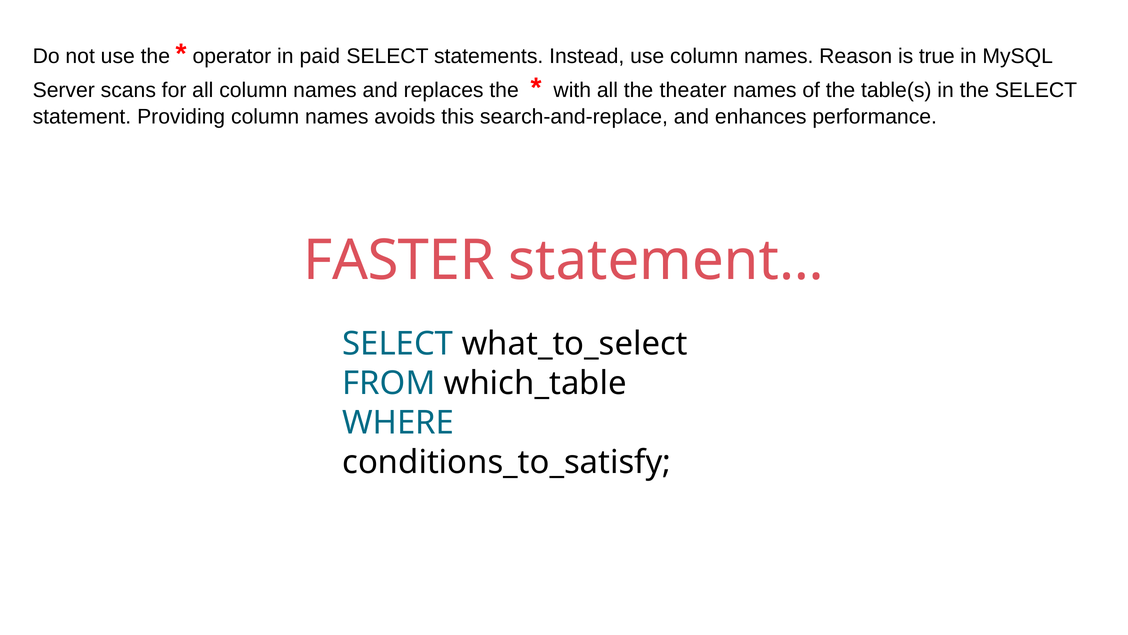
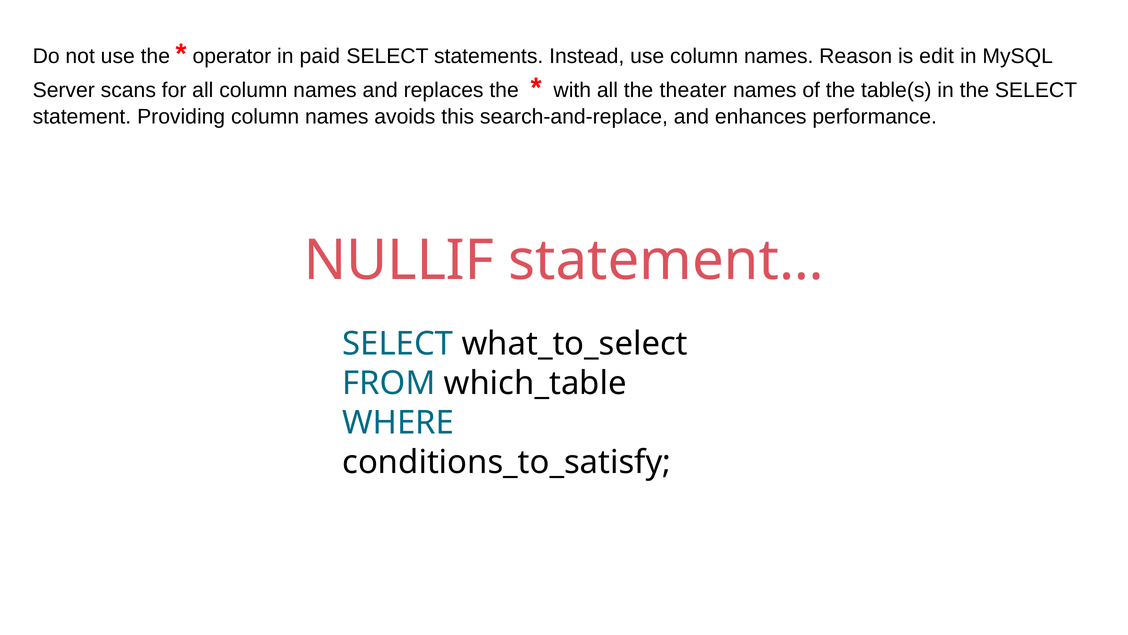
true: true -> edit
FASTER: FASTER -> NULLIF
